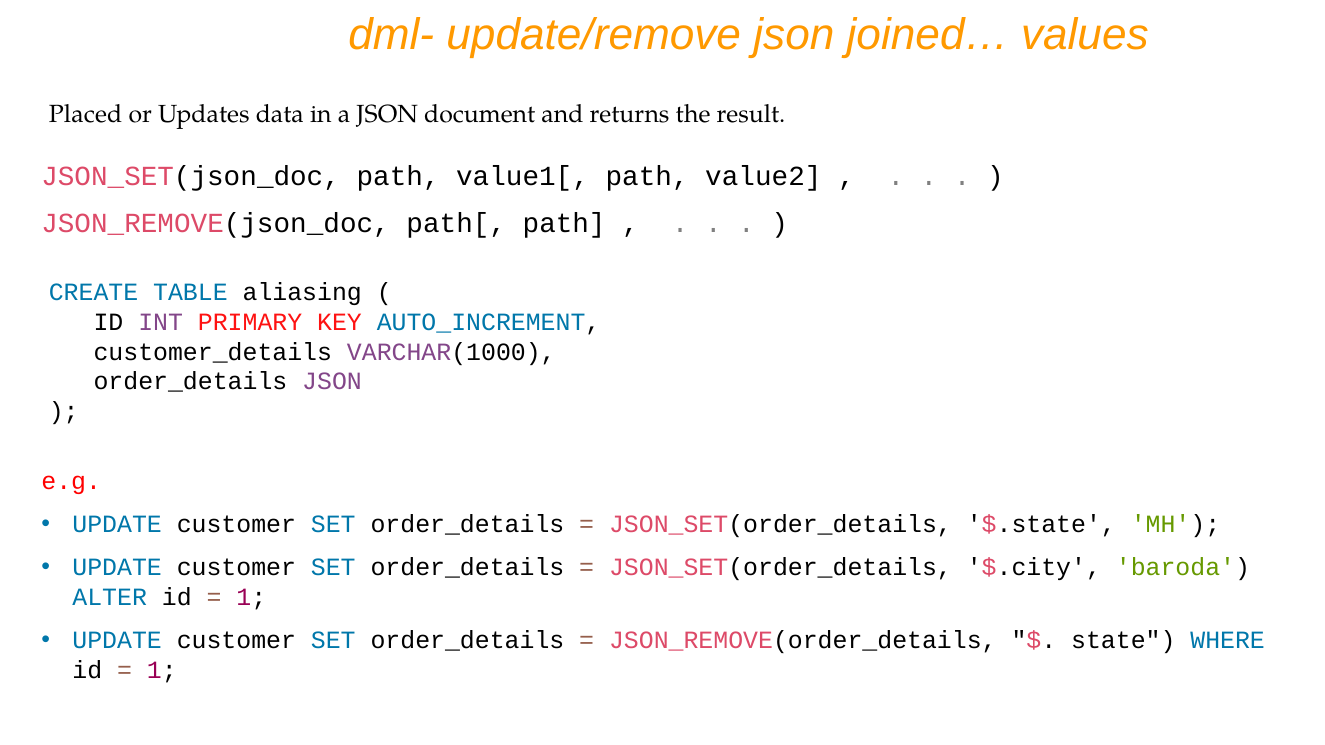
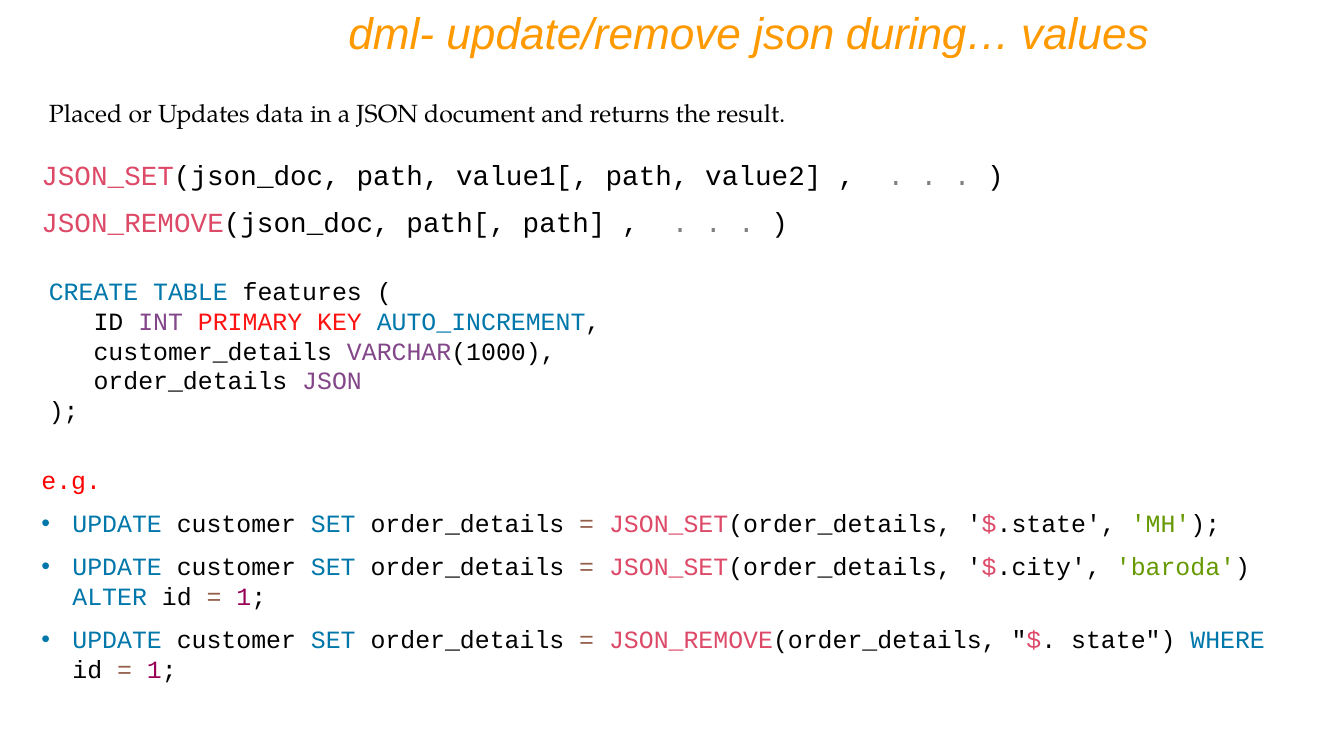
joined…: joined… -> during…
aliasing: aliasing -> features
